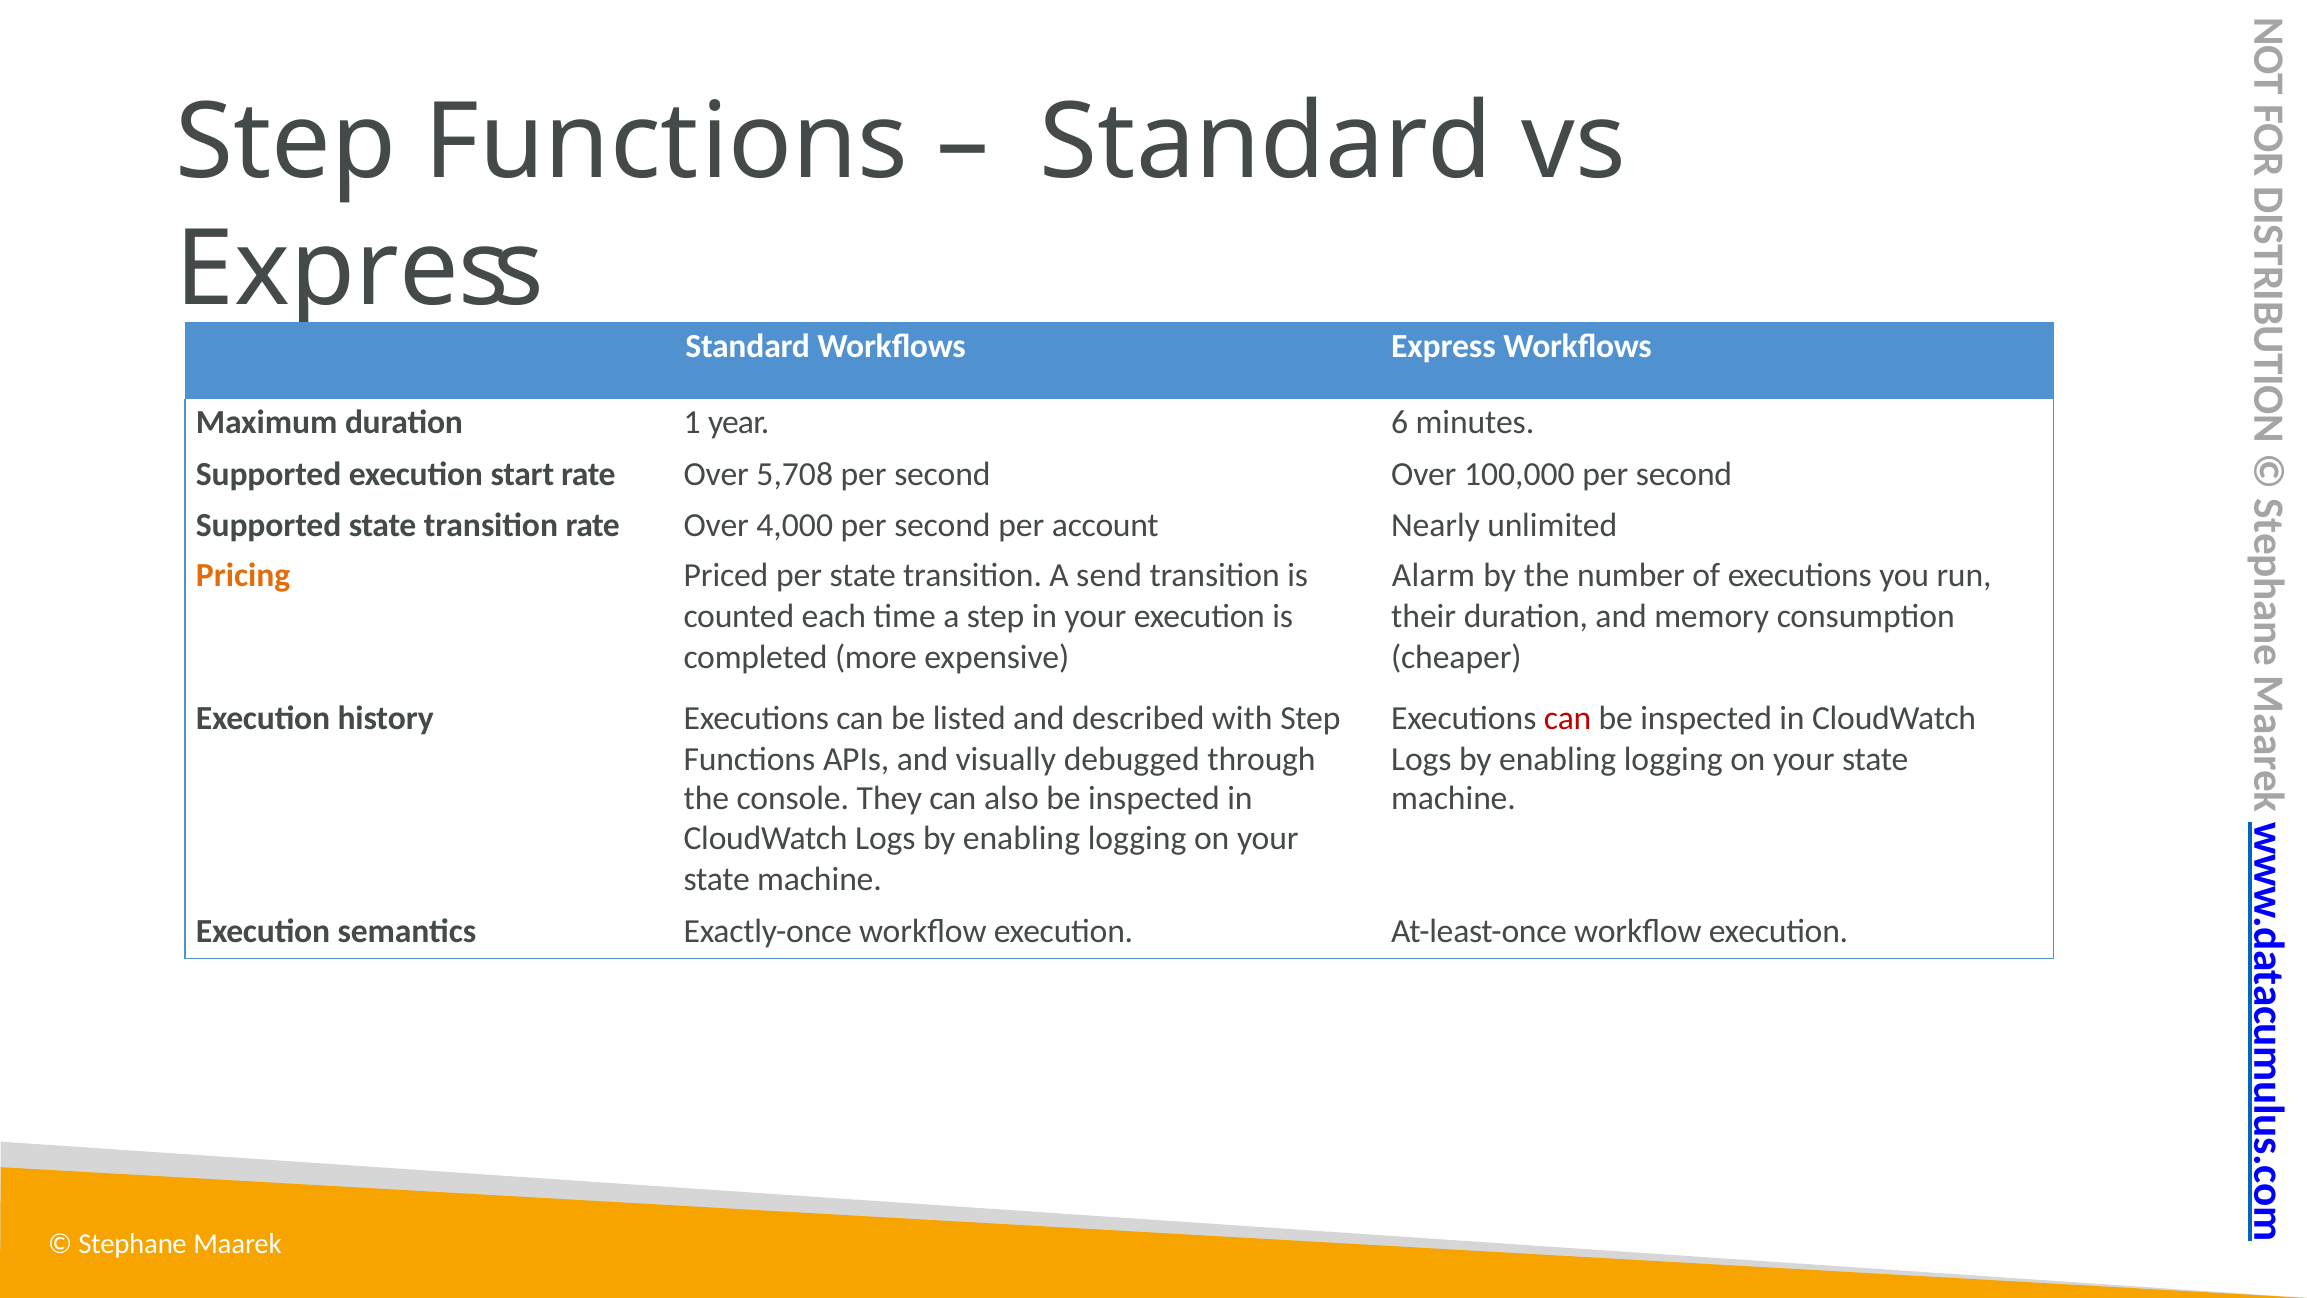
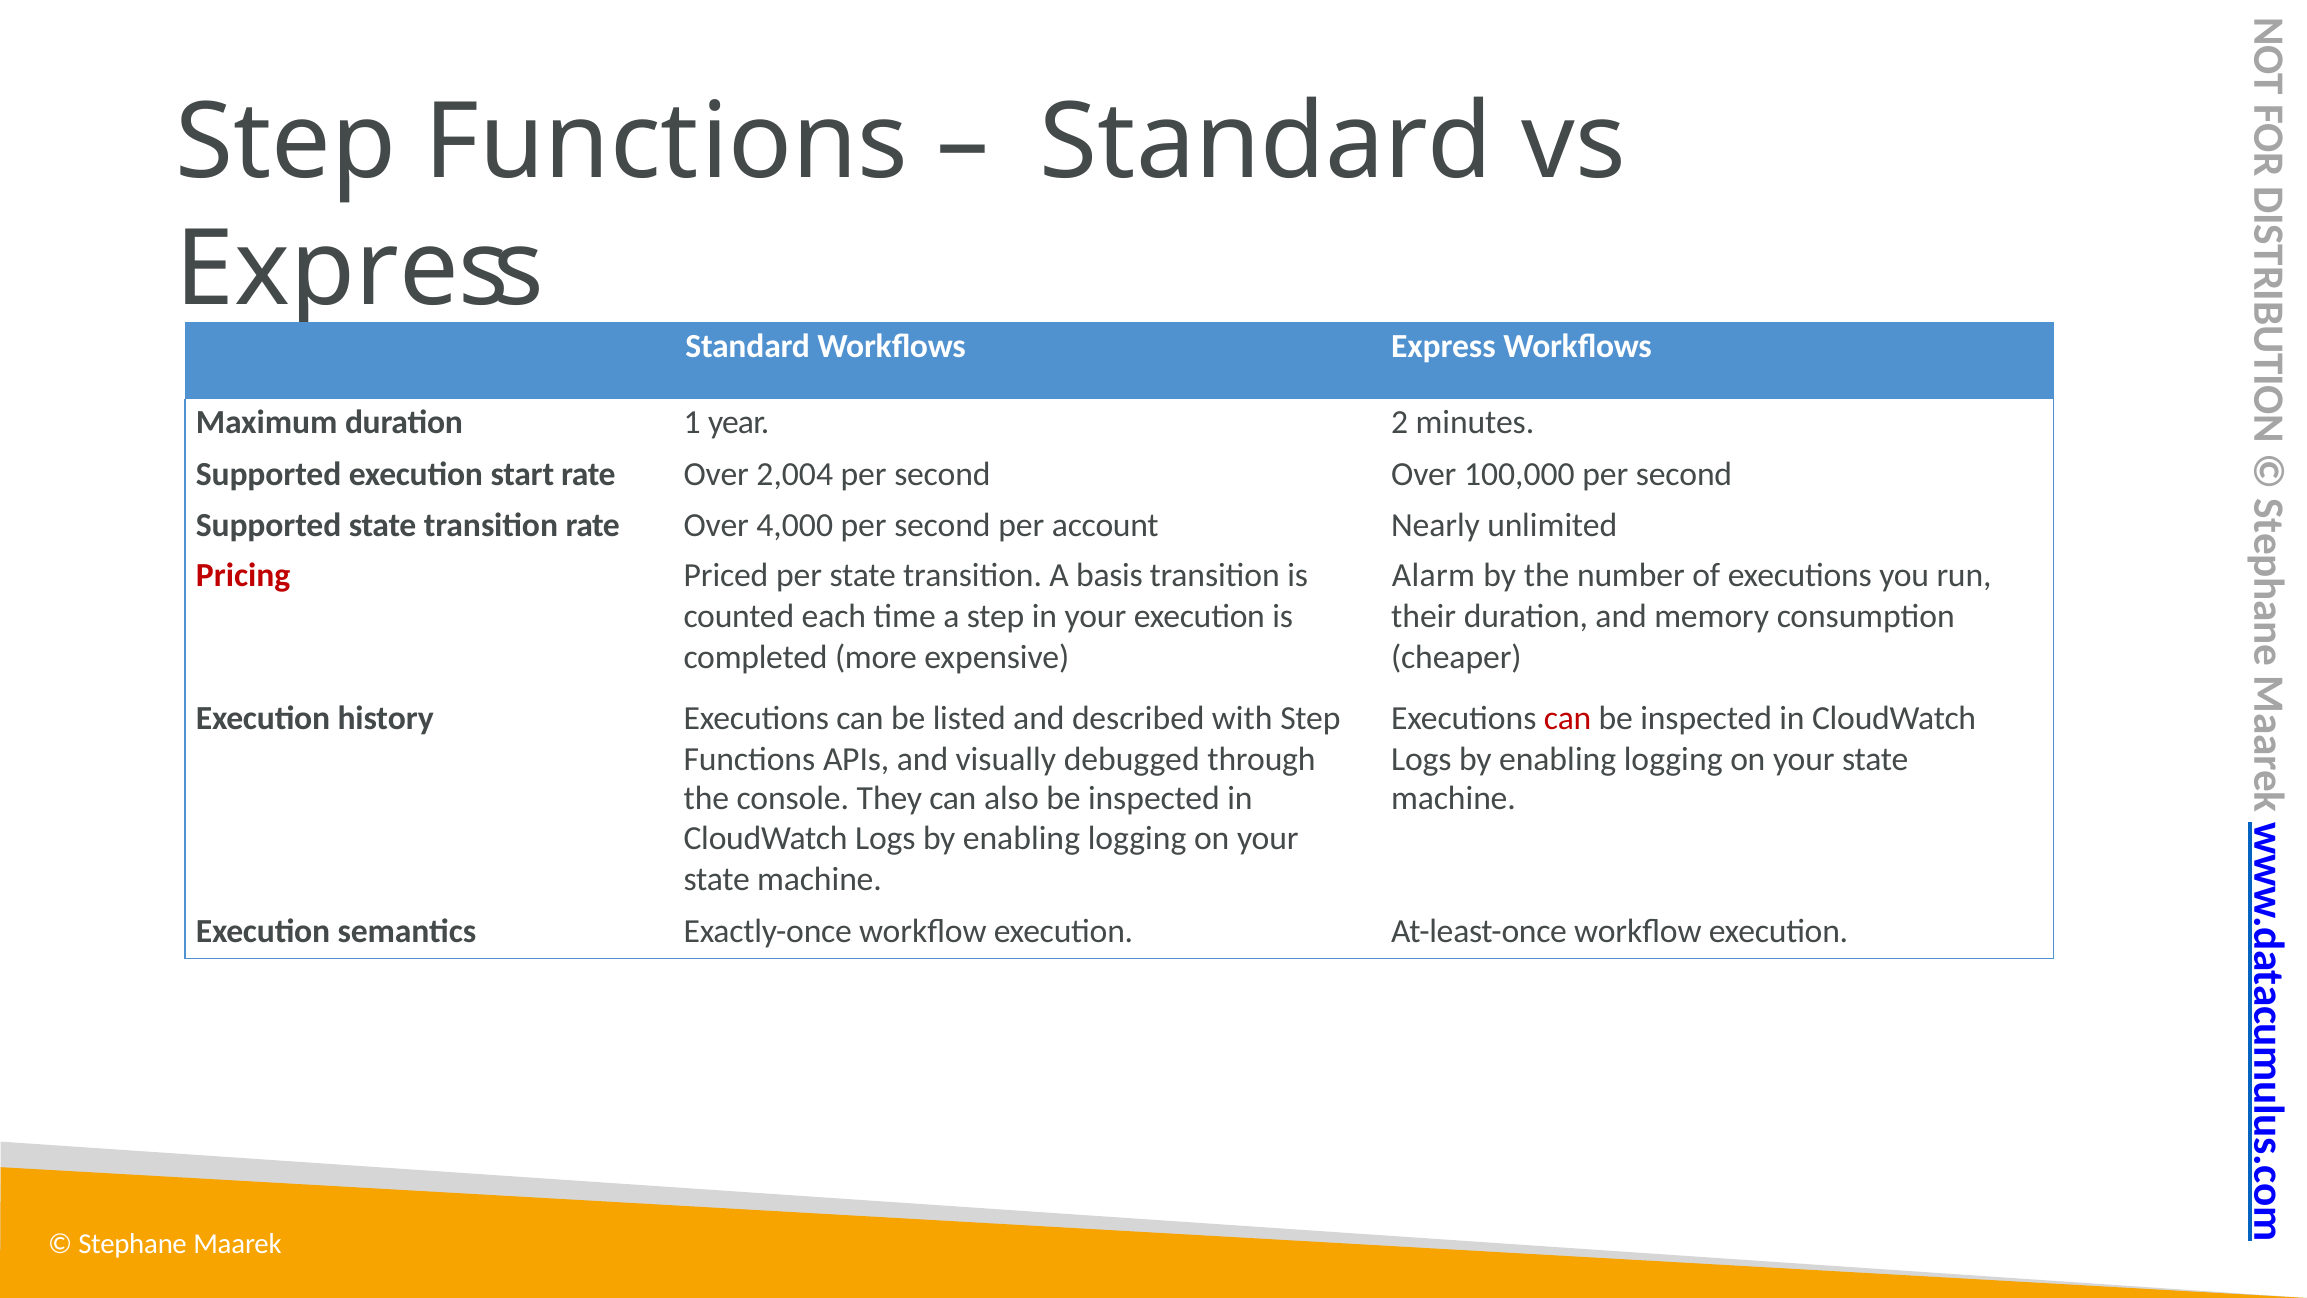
6: 6 -> 2
5,708: 5,708 -> 2,004
Pricing colour: orange -> red
send: send -> basis
